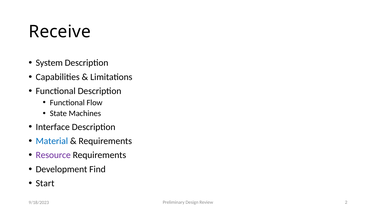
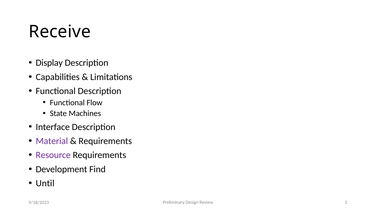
System: System -> Display
Material colour: blue -> purple
Start: Start -> Until
